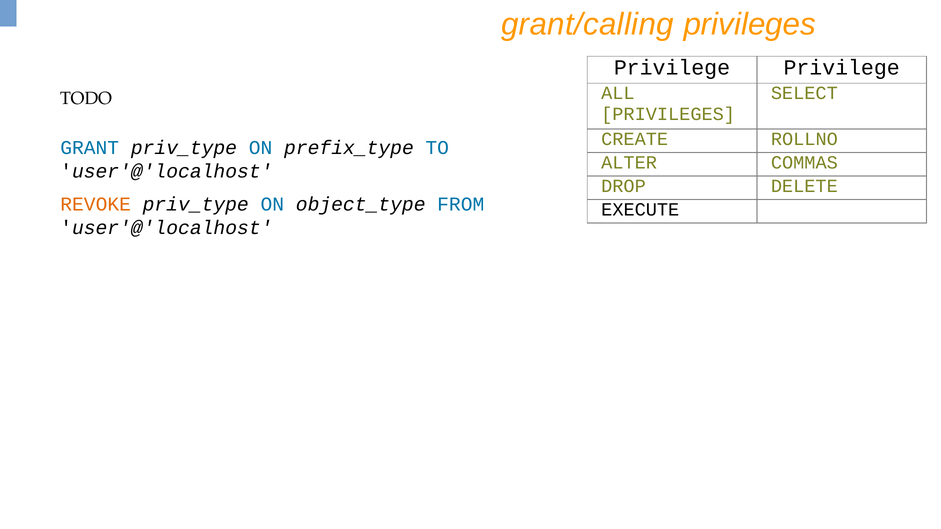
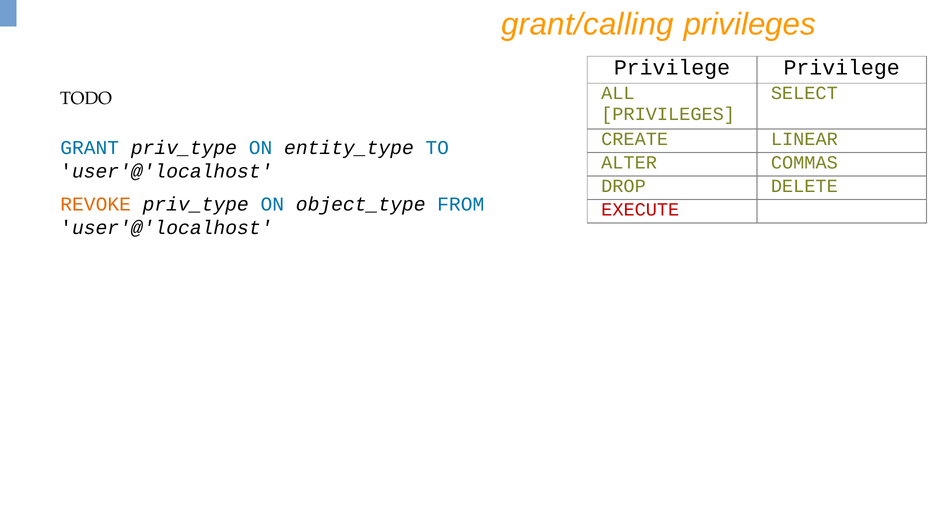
ROLLNO: ROLLNO -> LINEAR
prefix_type: prefix_type -> entity_type
EXECUTE colour: black -> red
